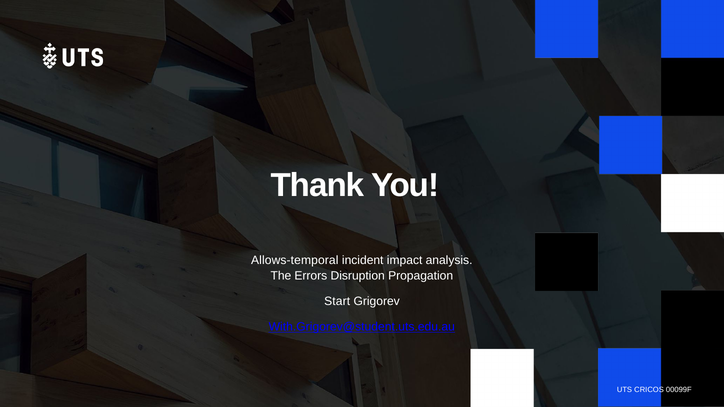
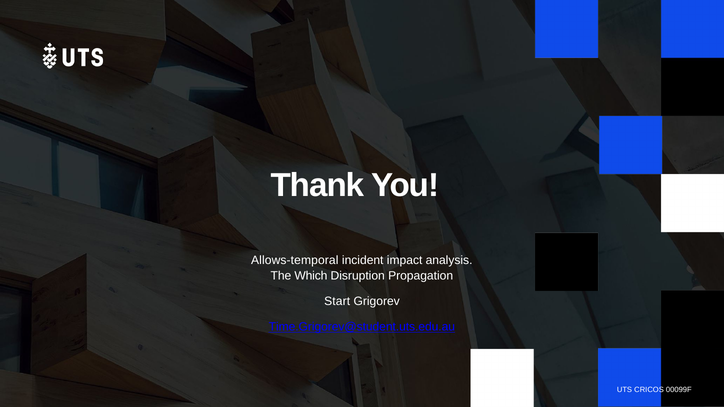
Errors: Errors -> Which
With.Grigorev@student.uts.edu.au: With.Grigorev@student.uts.edu.au -> Time.Grigorev@student.uts.edu.au
